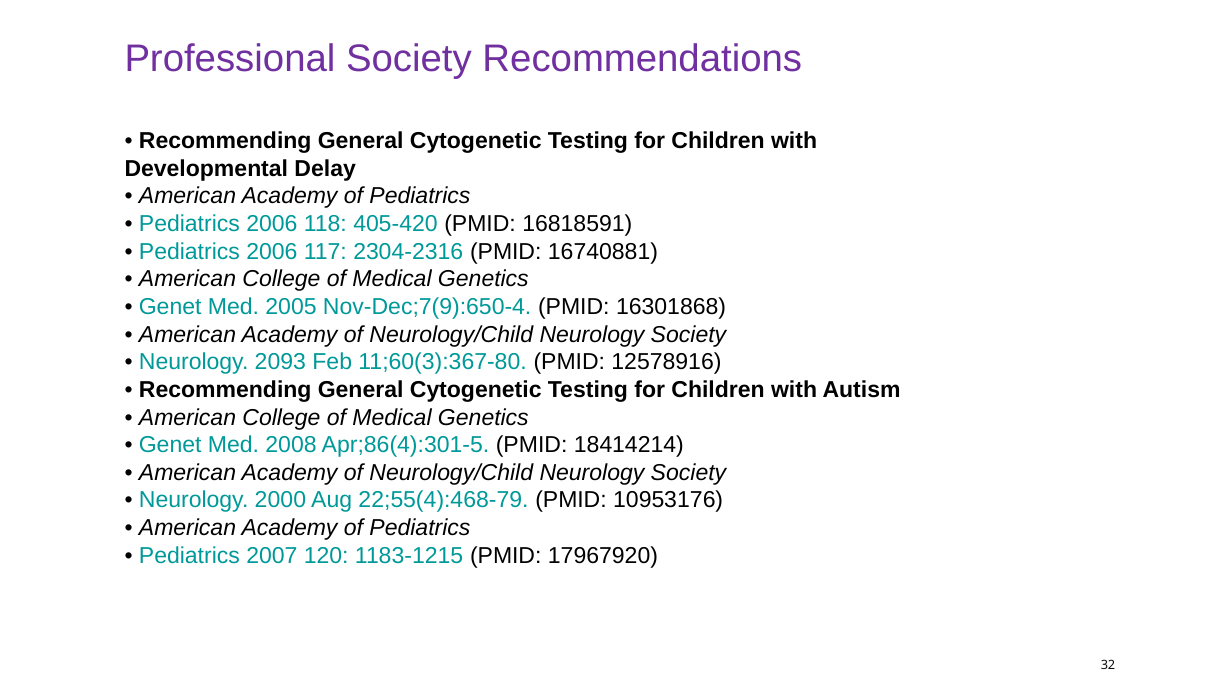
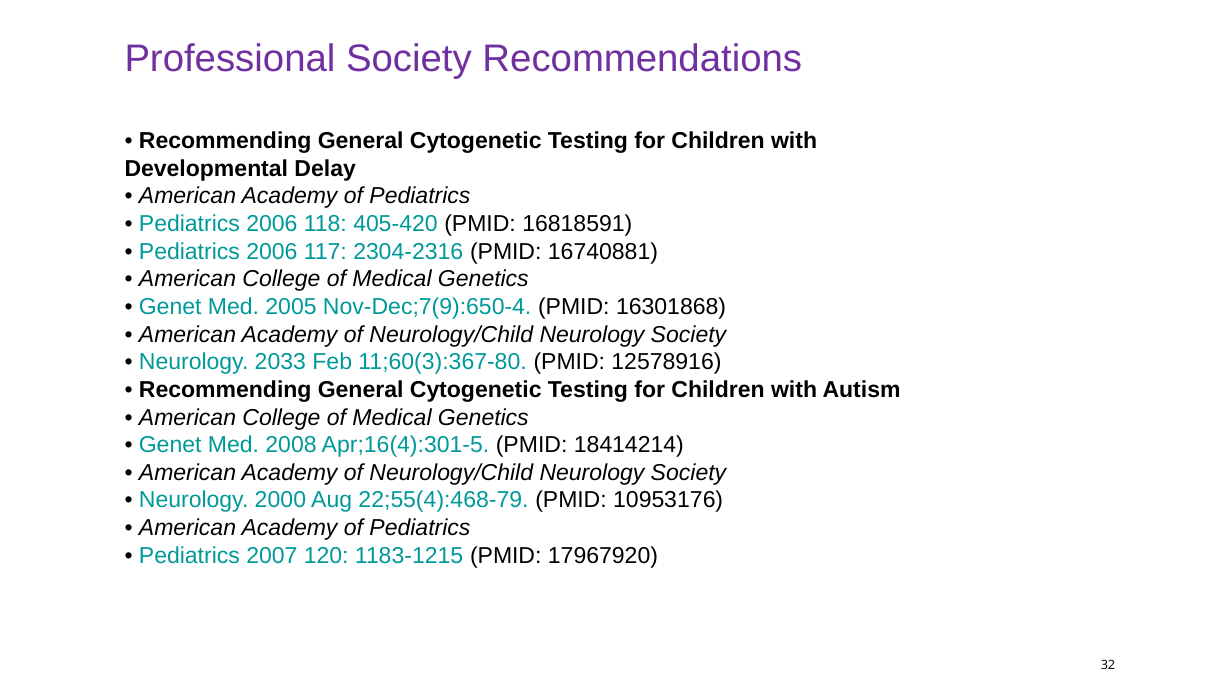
2093: 2093 -> 2033
Apr;86(4):301-5: Apr;86(4):301-5 -> Apr;16(4):301-5
